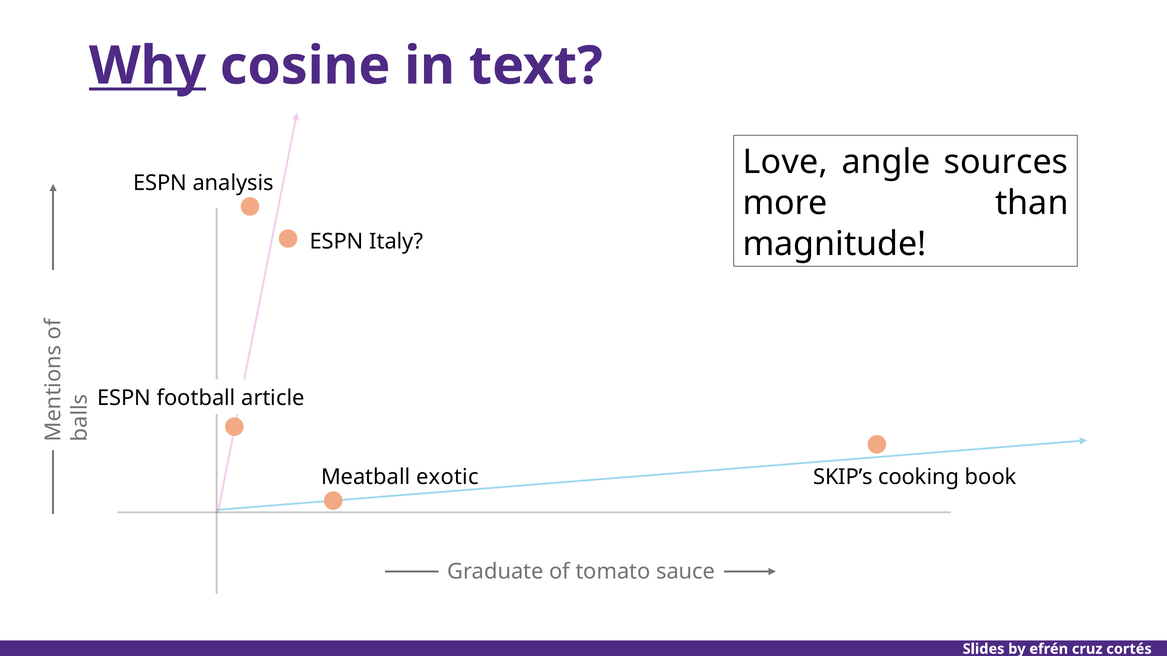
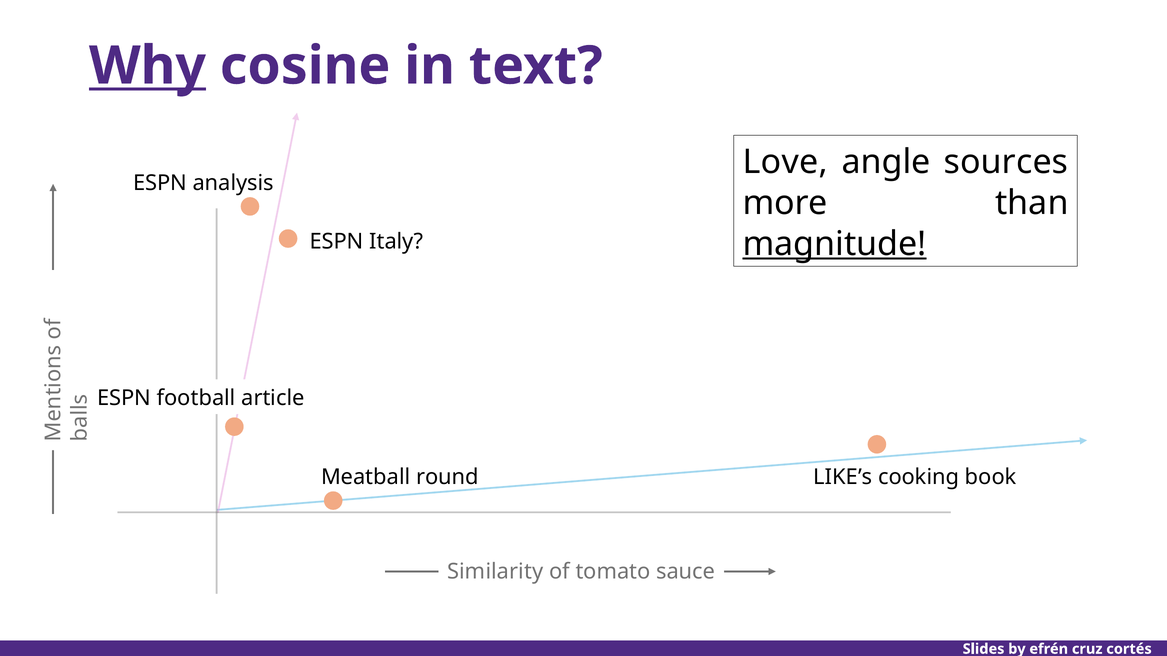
magnitude underline: none -> present
exotic: exotic -> round
SKIP’s: SKIP’s -> LIKE’s
Graduate: Graduate -> Similarity
